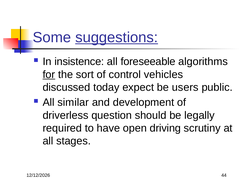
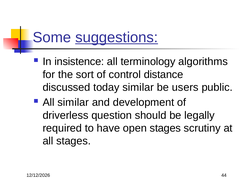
foreseeable: foreseeable -> terminology
for underline: present -> none
vehicles: vehicles -> distance
today expect: expect -> similar
open driving: driving -> stages
